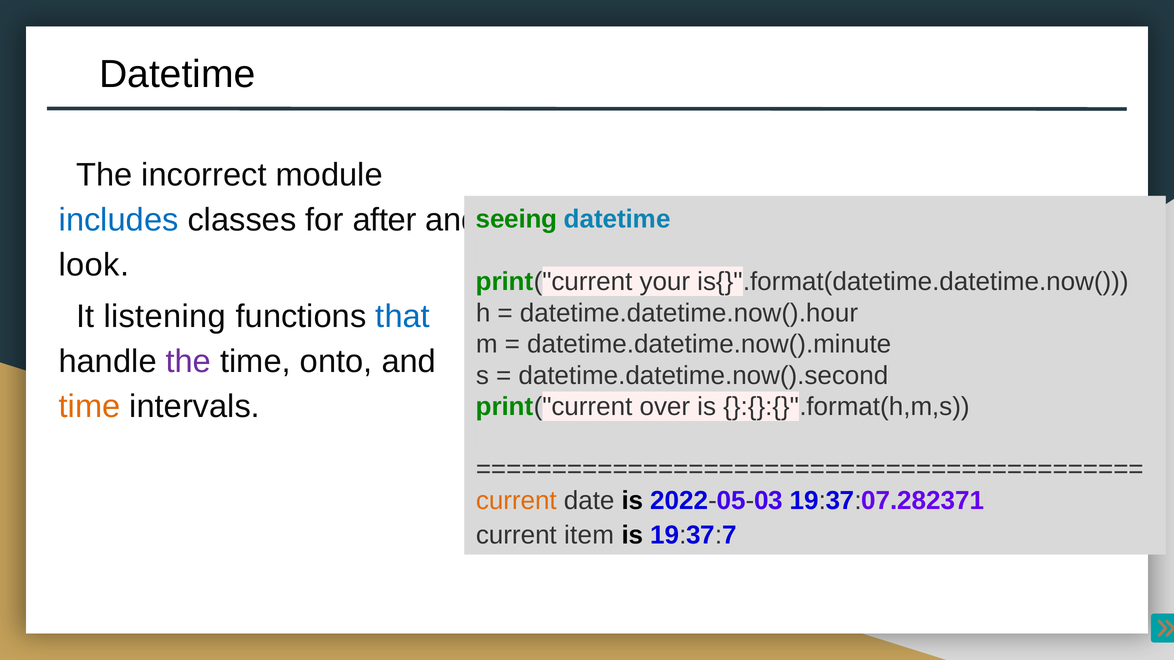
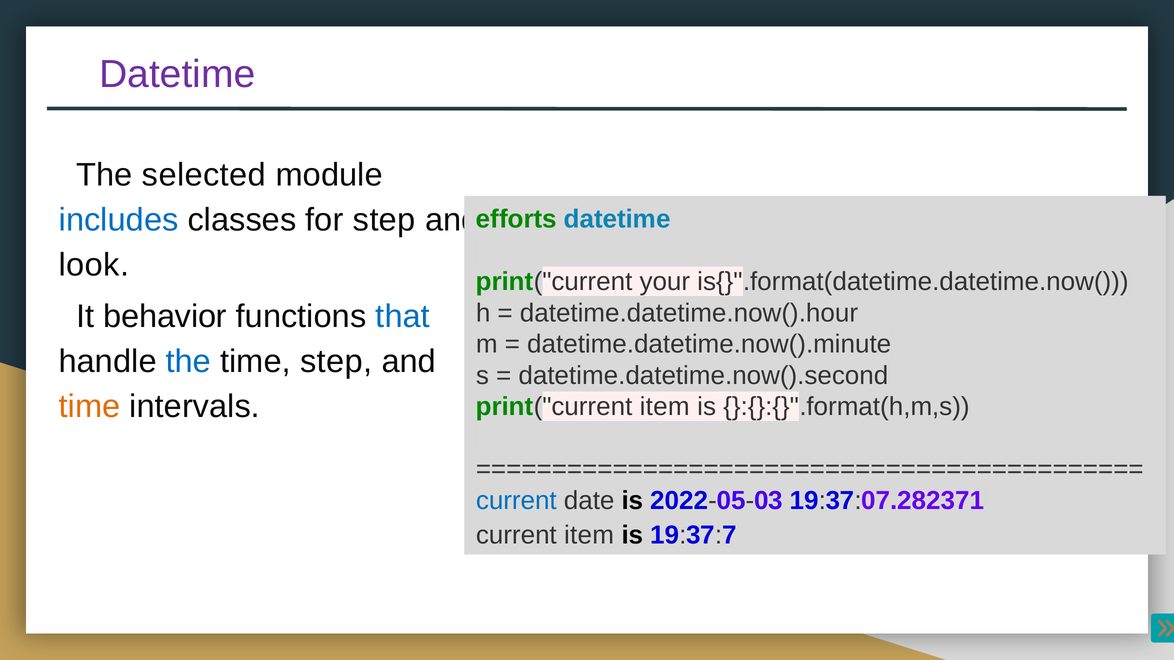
Datetime at (177, 75) colour: black -> purple
incorrect: incorrect -> selected
for after: after -> step
seeing: seeing -> efforts
listening: listening -> behavior
the colour: purple -> blue
time onto: onto -> step
print("current over: over -> item
current at (516, 501) colour: orange -> blue
